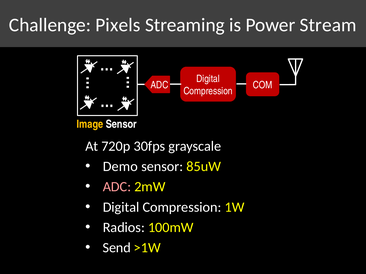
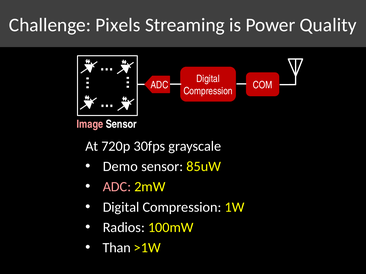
Stream: Stream -> Quality
Image colour: yellow -> pink
Send: Send -> Than
